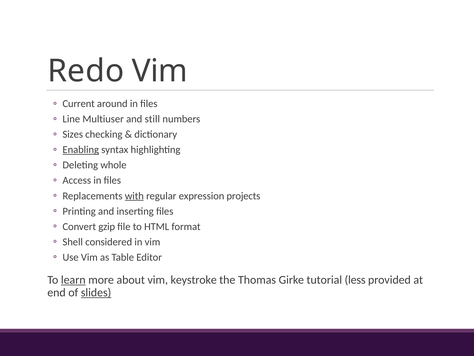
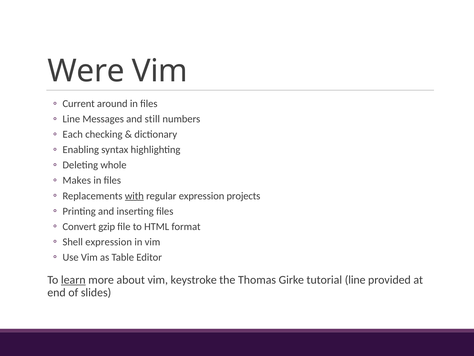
Redo: Redo -> Were
Multiuser: Multiuser -> Messages
Sizes: Sizes -> Each
Enabling underline: present -> none
Access: Access -> Makes
Shell considered: considered -> expression
tutorial less: less -> line
slides underline: present -> none
